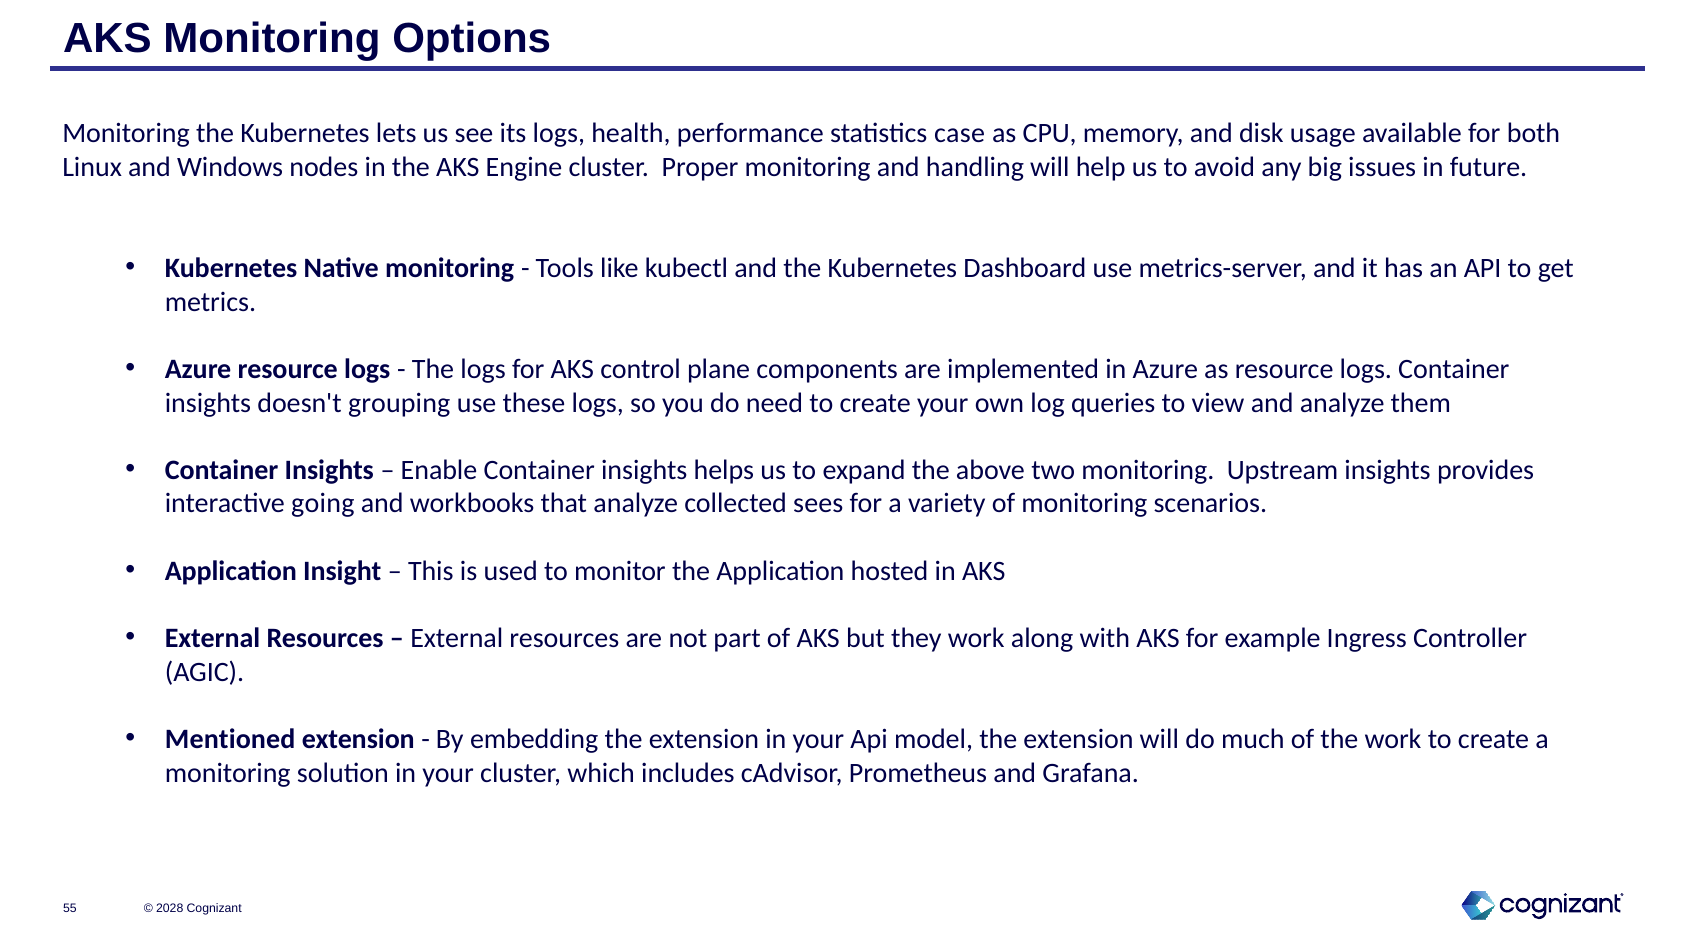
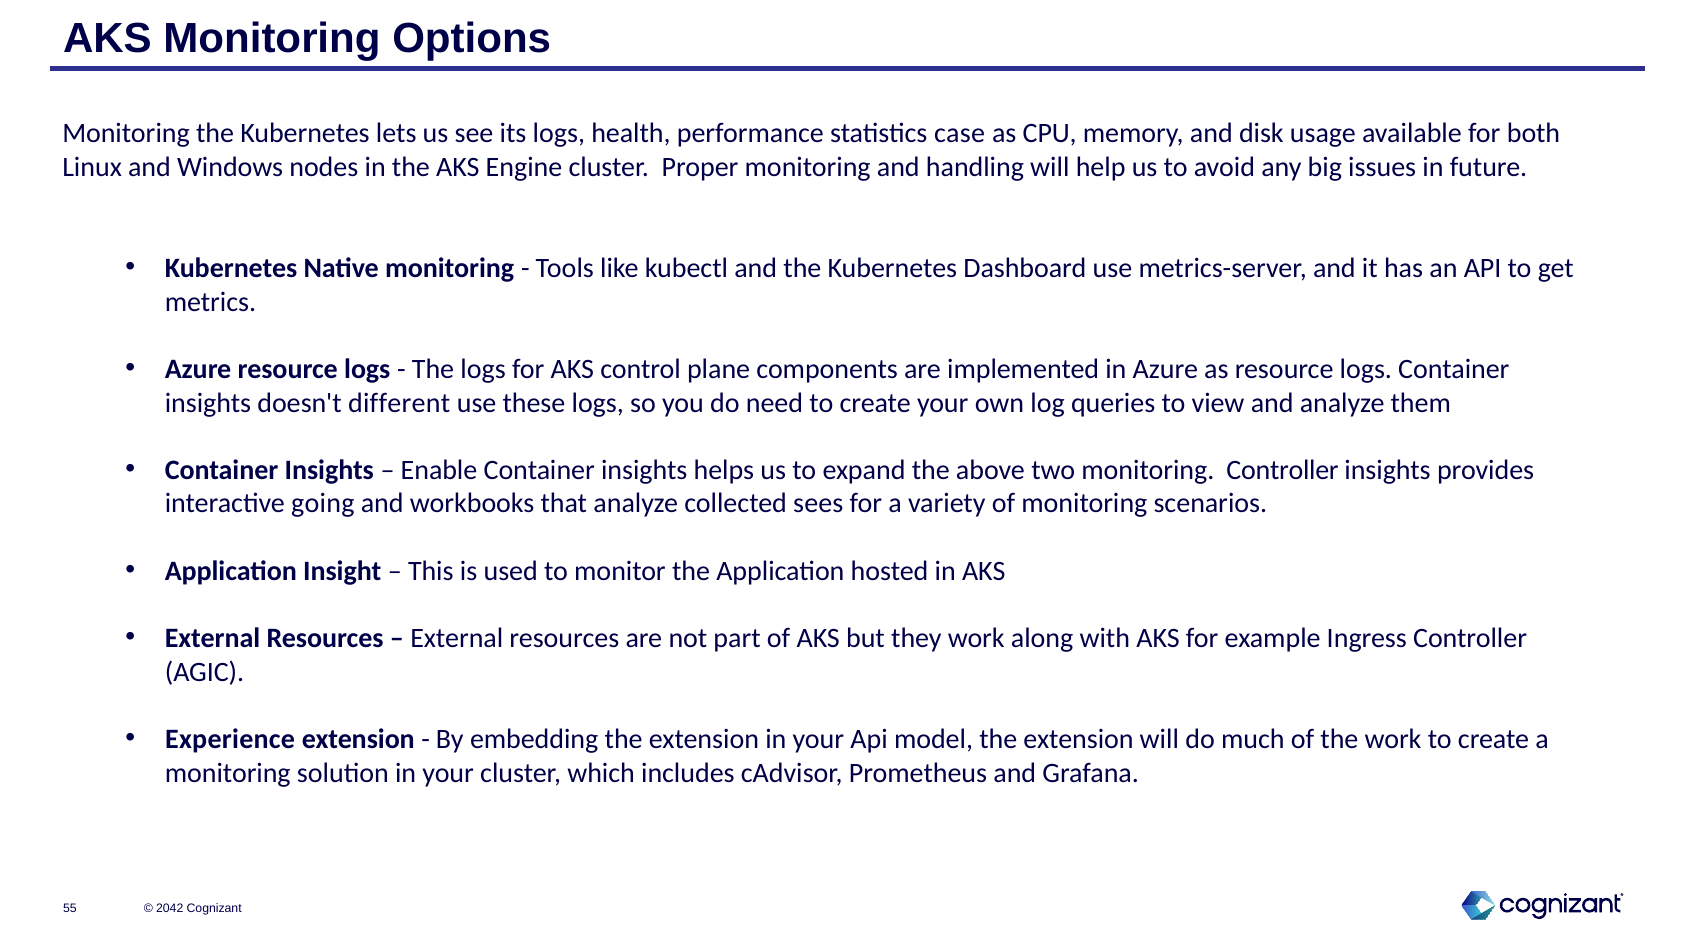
grouping: grouping -> different
monitoring Upstream: Upstream -> Controller
Mentioned: Mentioned -> Experience
2028: 2028 -> 2042
